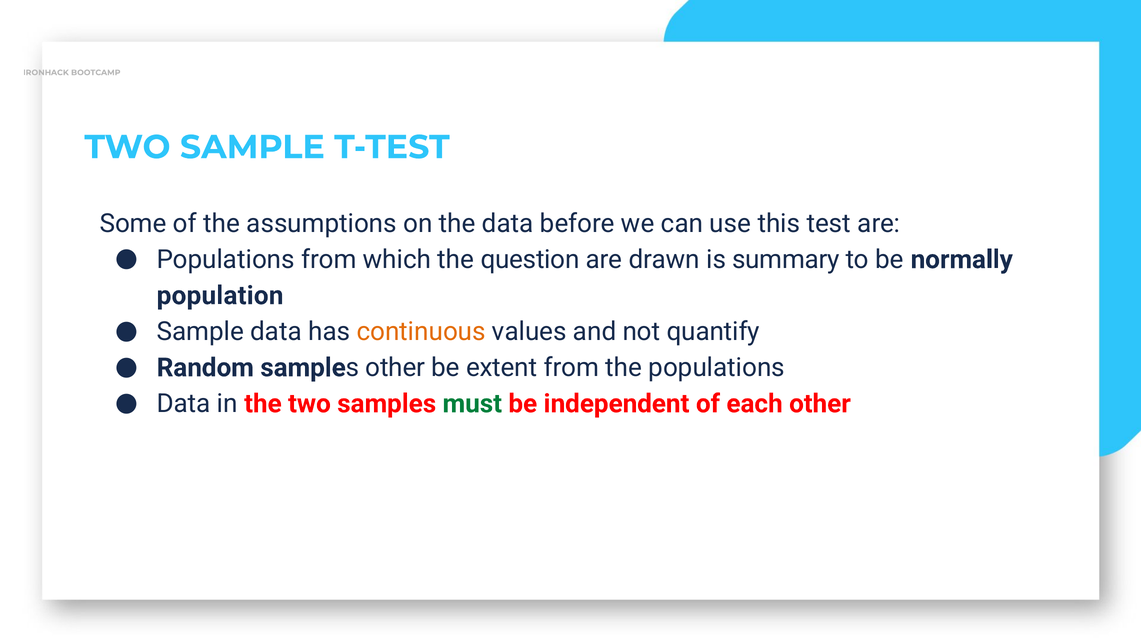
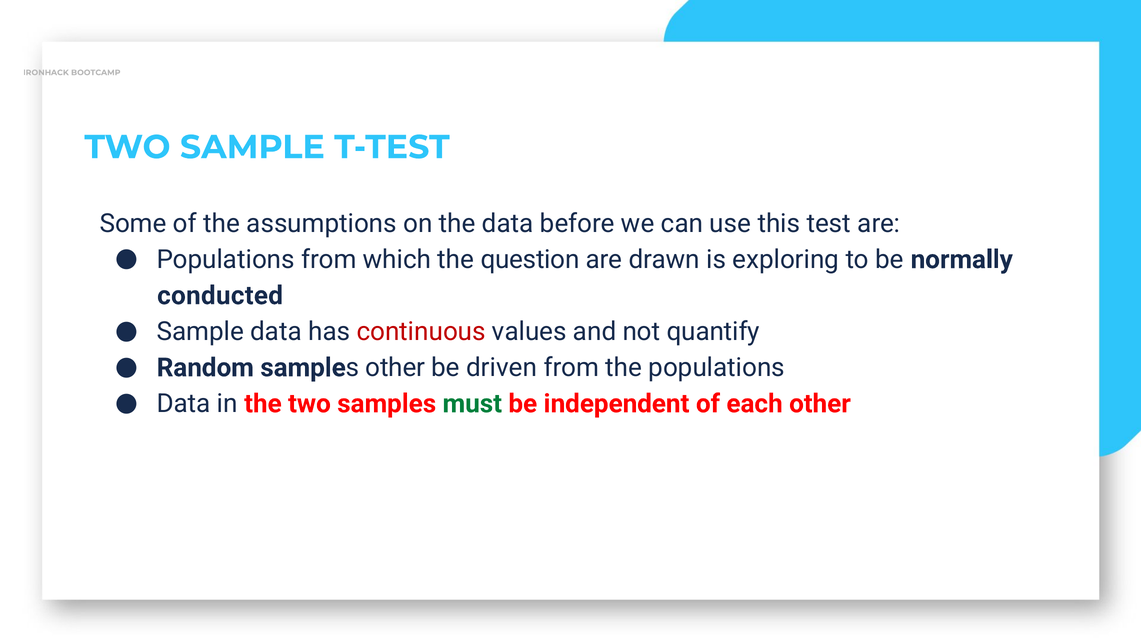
summary: summary -> exploring
population: population -> conducted
continuous colour: orange -> red
extent: extent -> driven
